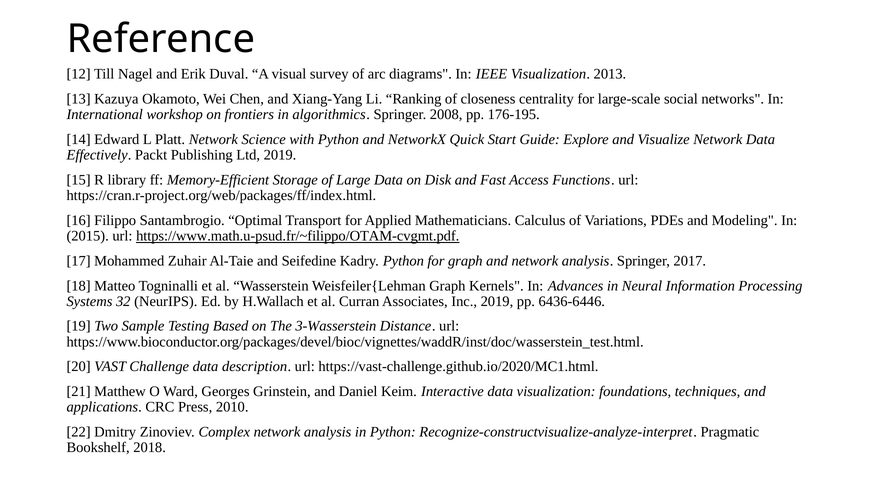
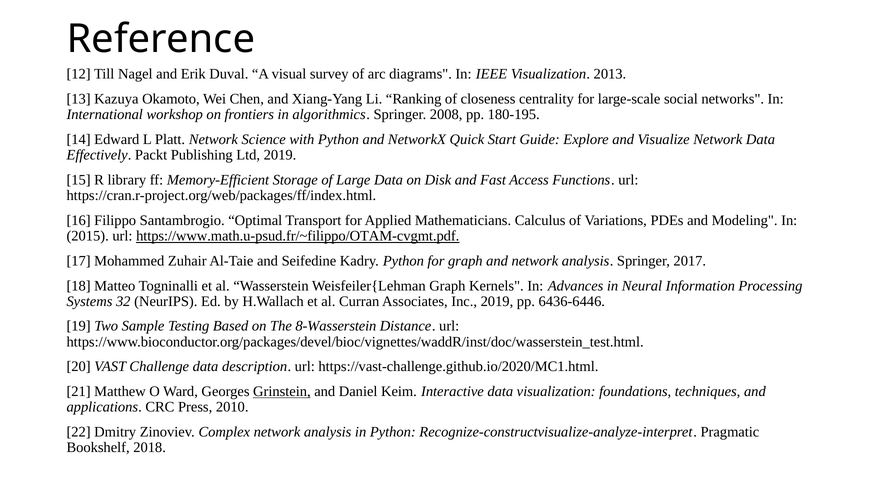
176-195: 176-195 -> 180-195
3-Wasserstein: 3-Wasserstein -> 8-Wasserstein
Grinstein underline: none -> present
